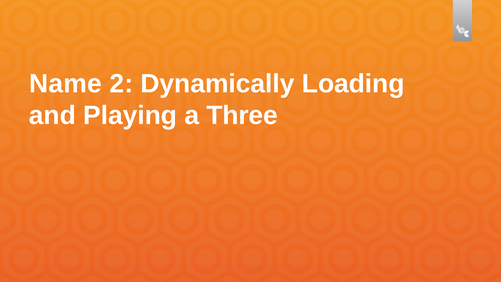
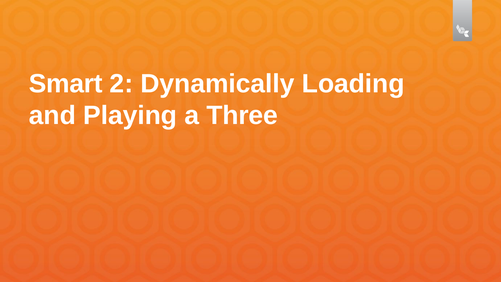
Name: Name -> Smart
